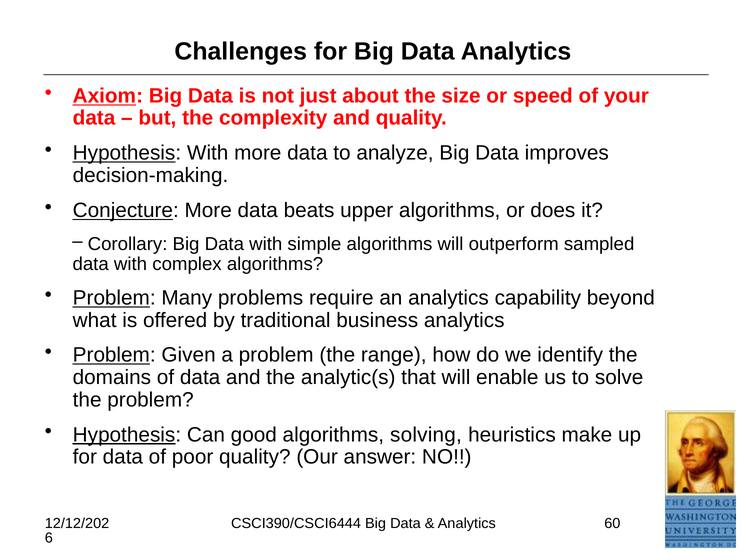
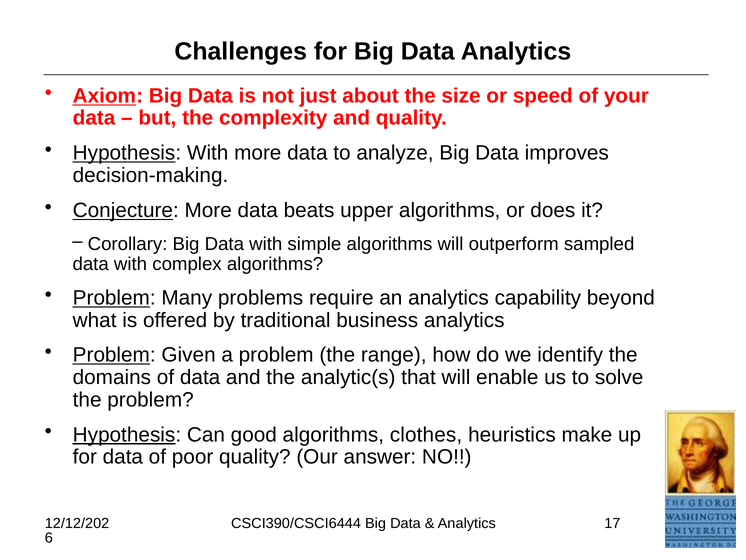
solving: solving -> clothes
60: 60 -> 17
